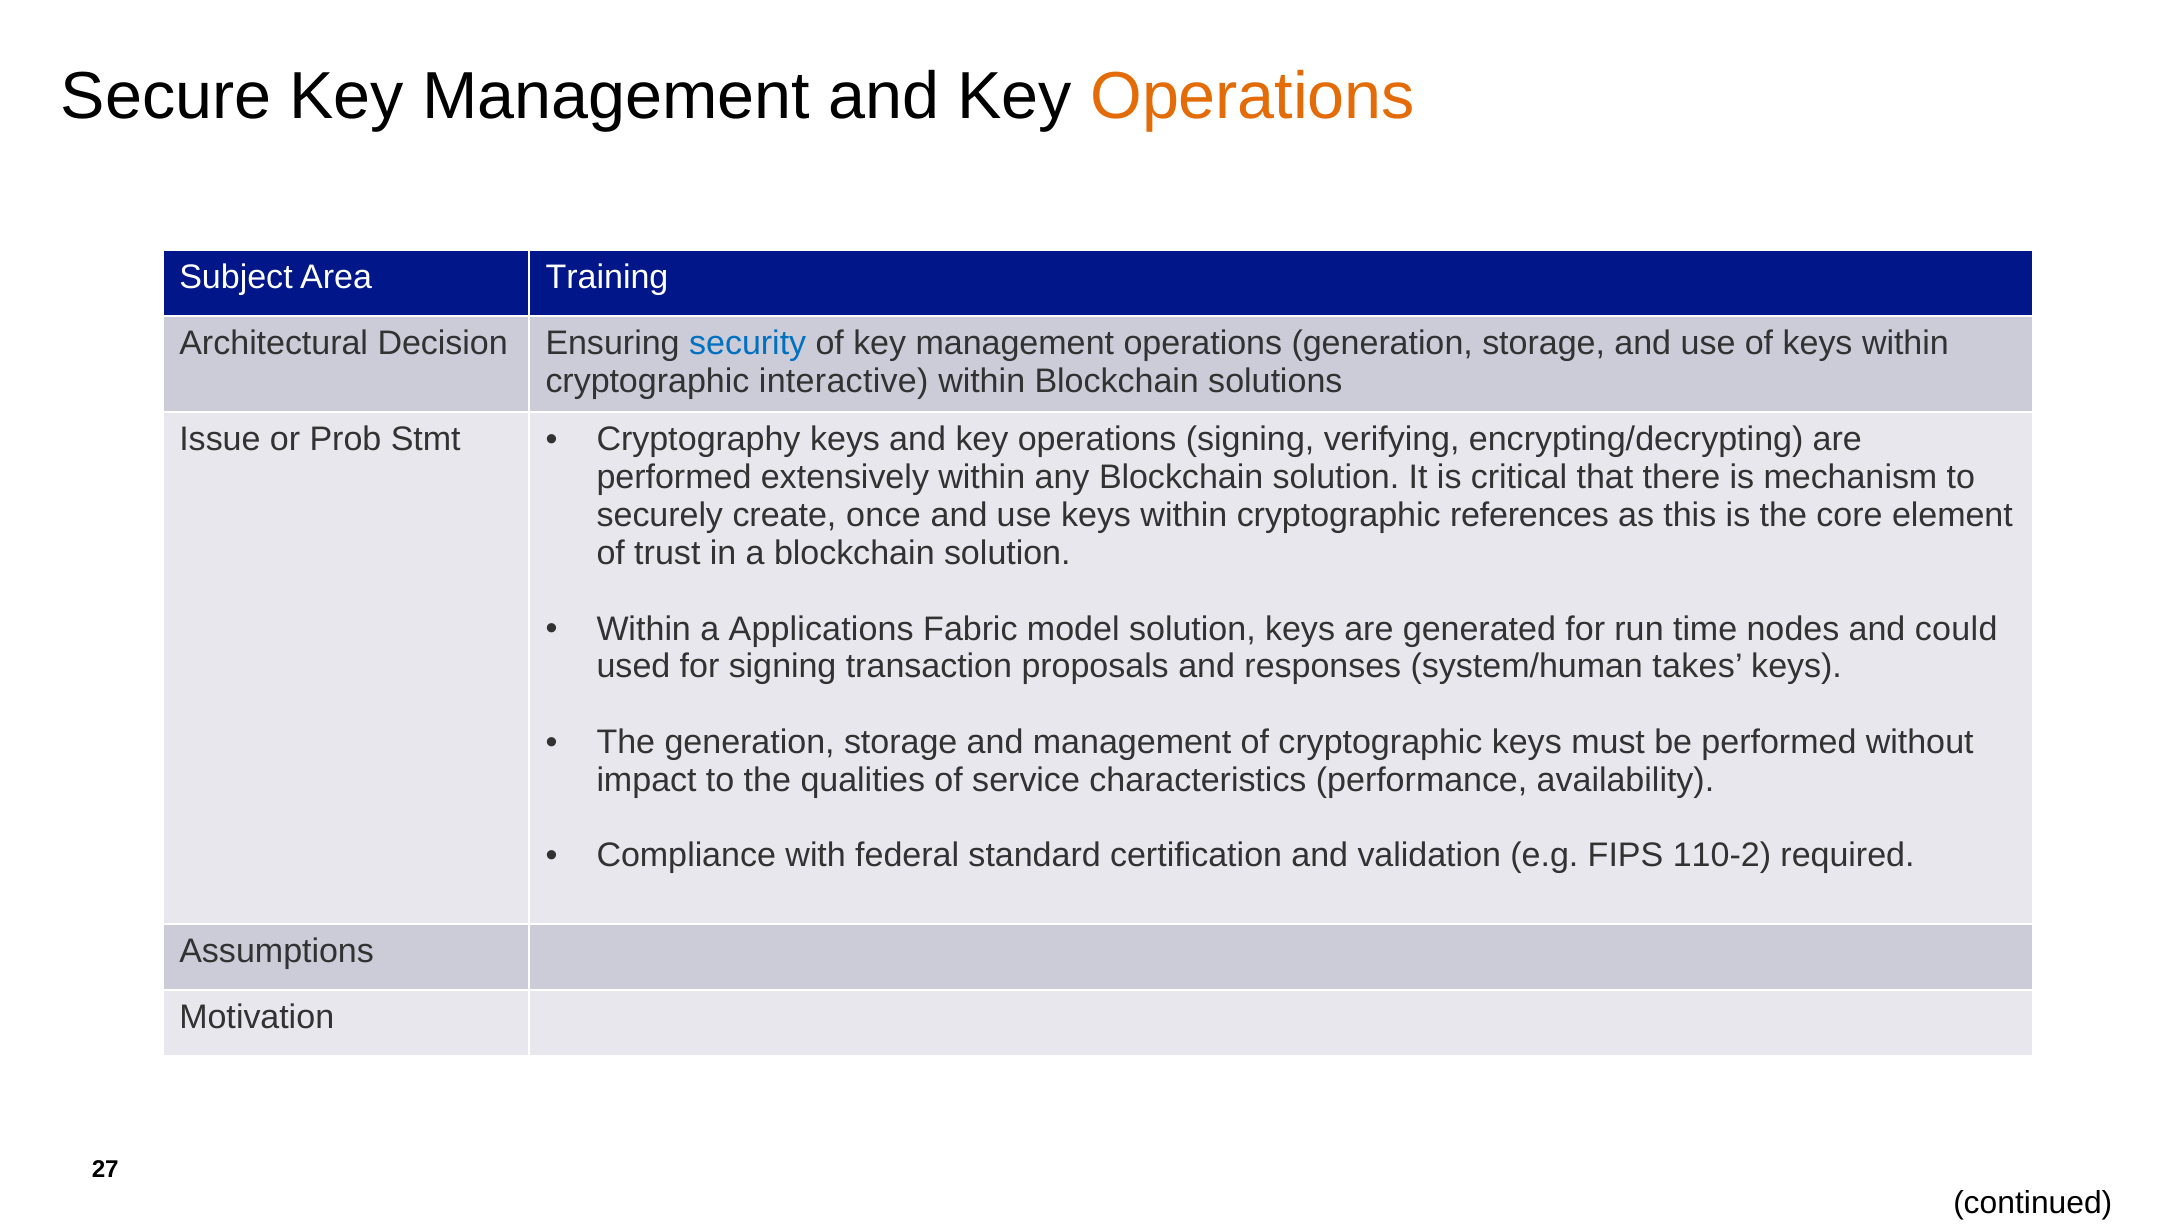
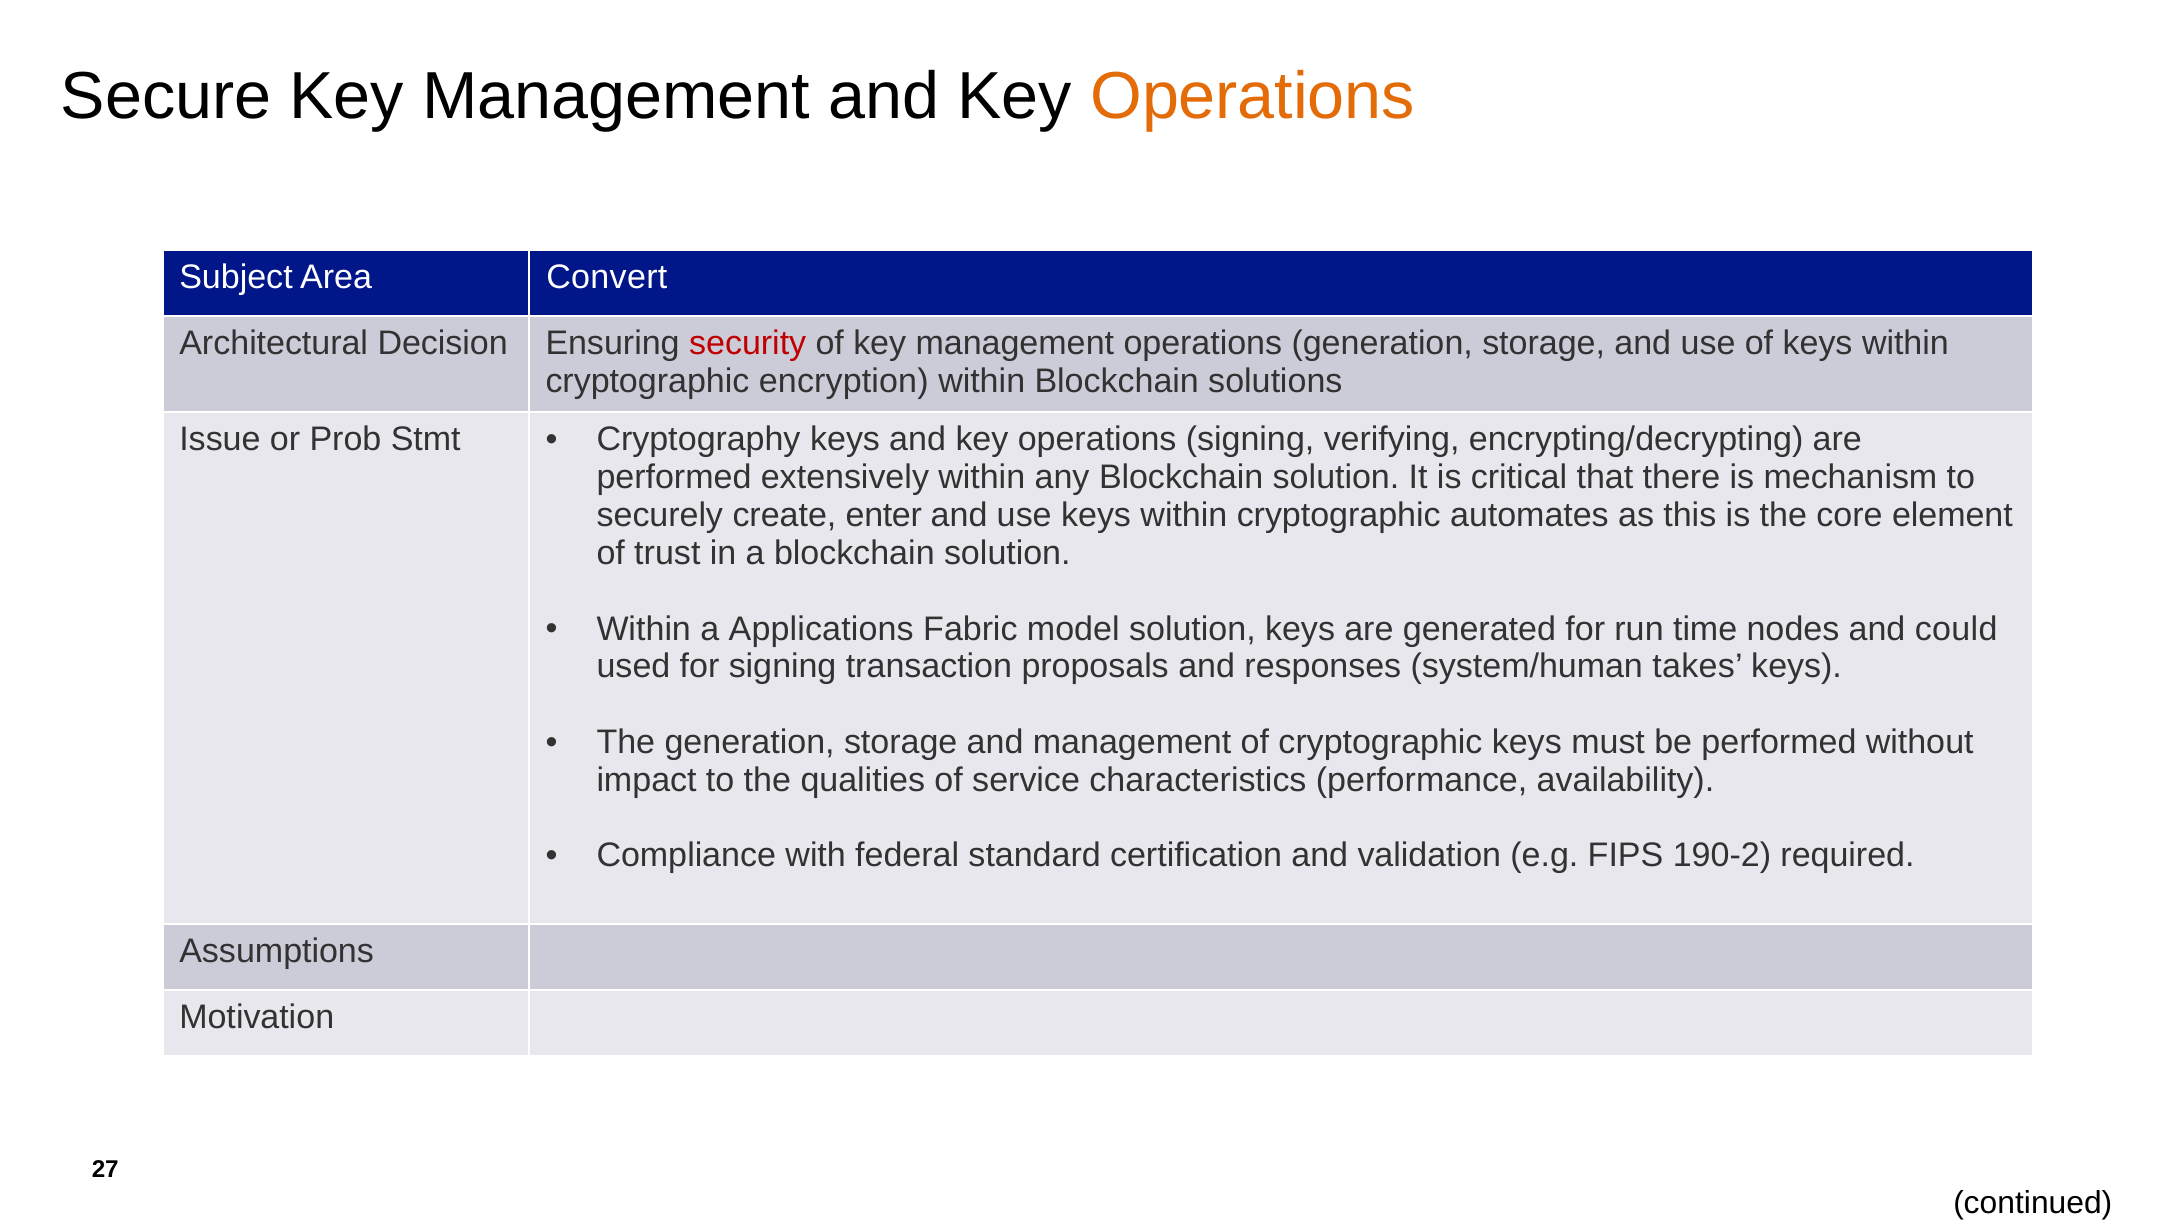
Training: Training -> Convert
security colour: blue -> red
interactive: interactive -> encryption
once: once -> enter
references: references -> automates
110-2: 110-2 -> 190-2
